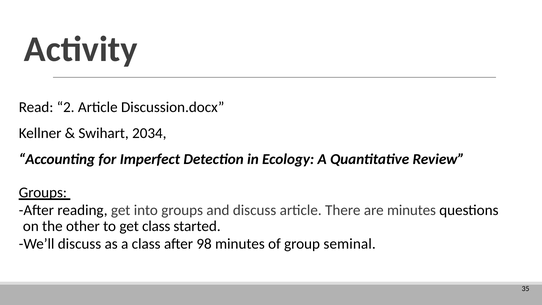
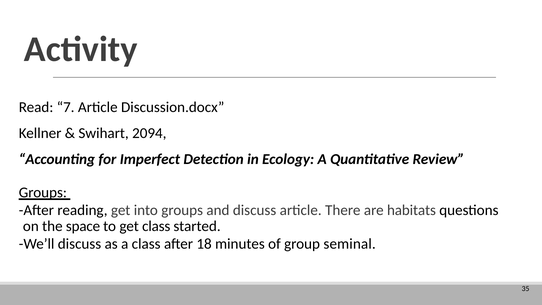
2: 2 -> 7
2034: 2034 -> 2094
are minutes: minutes -> habitats
other: other -> space
98: 98 -> 18
